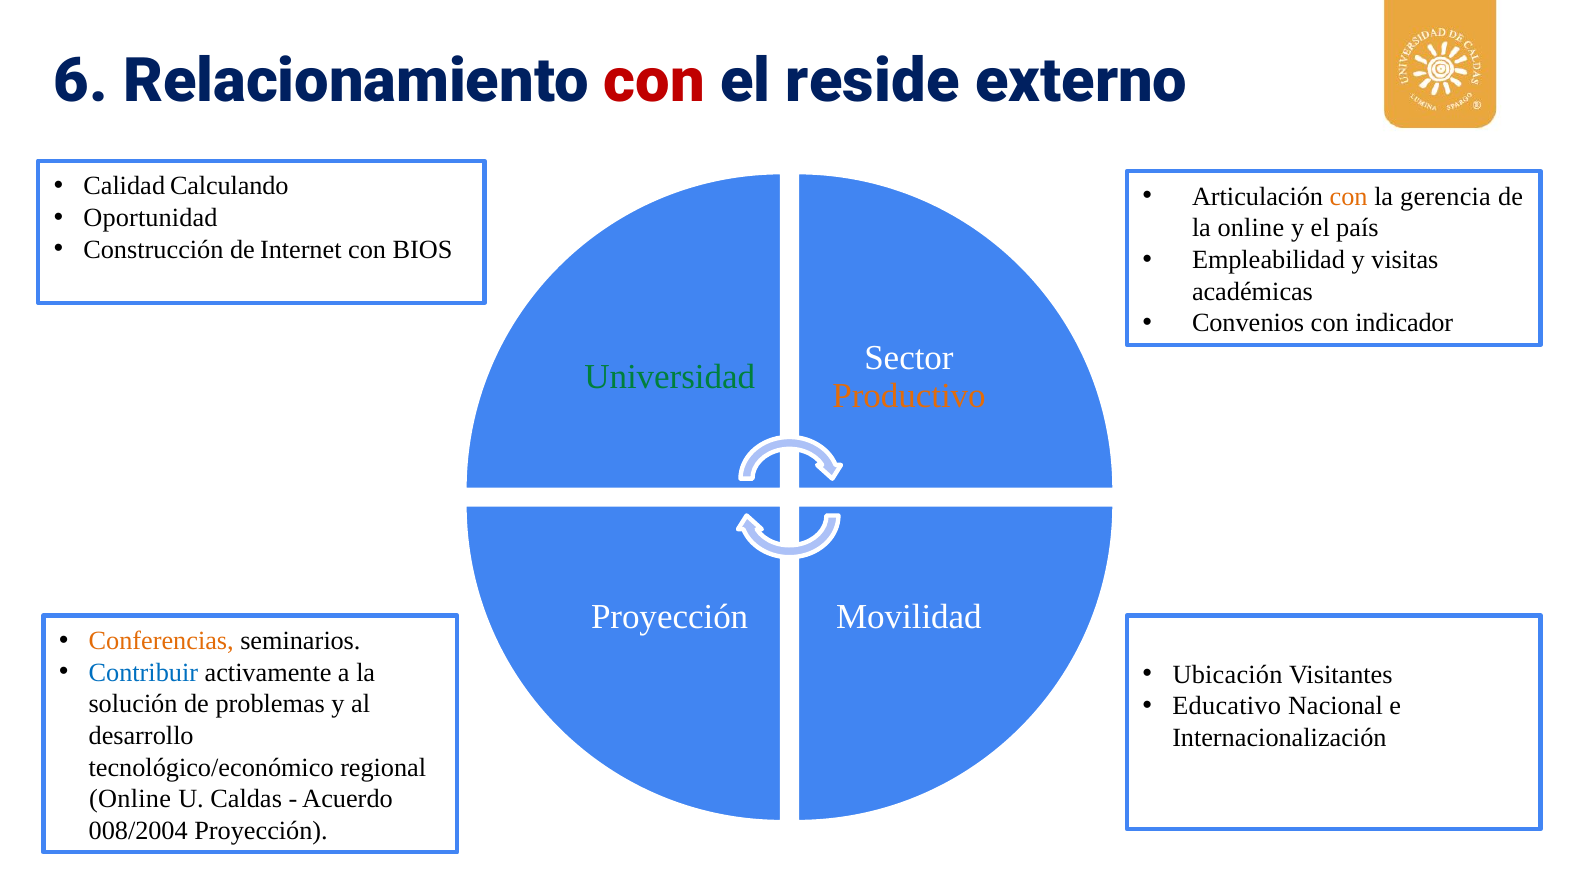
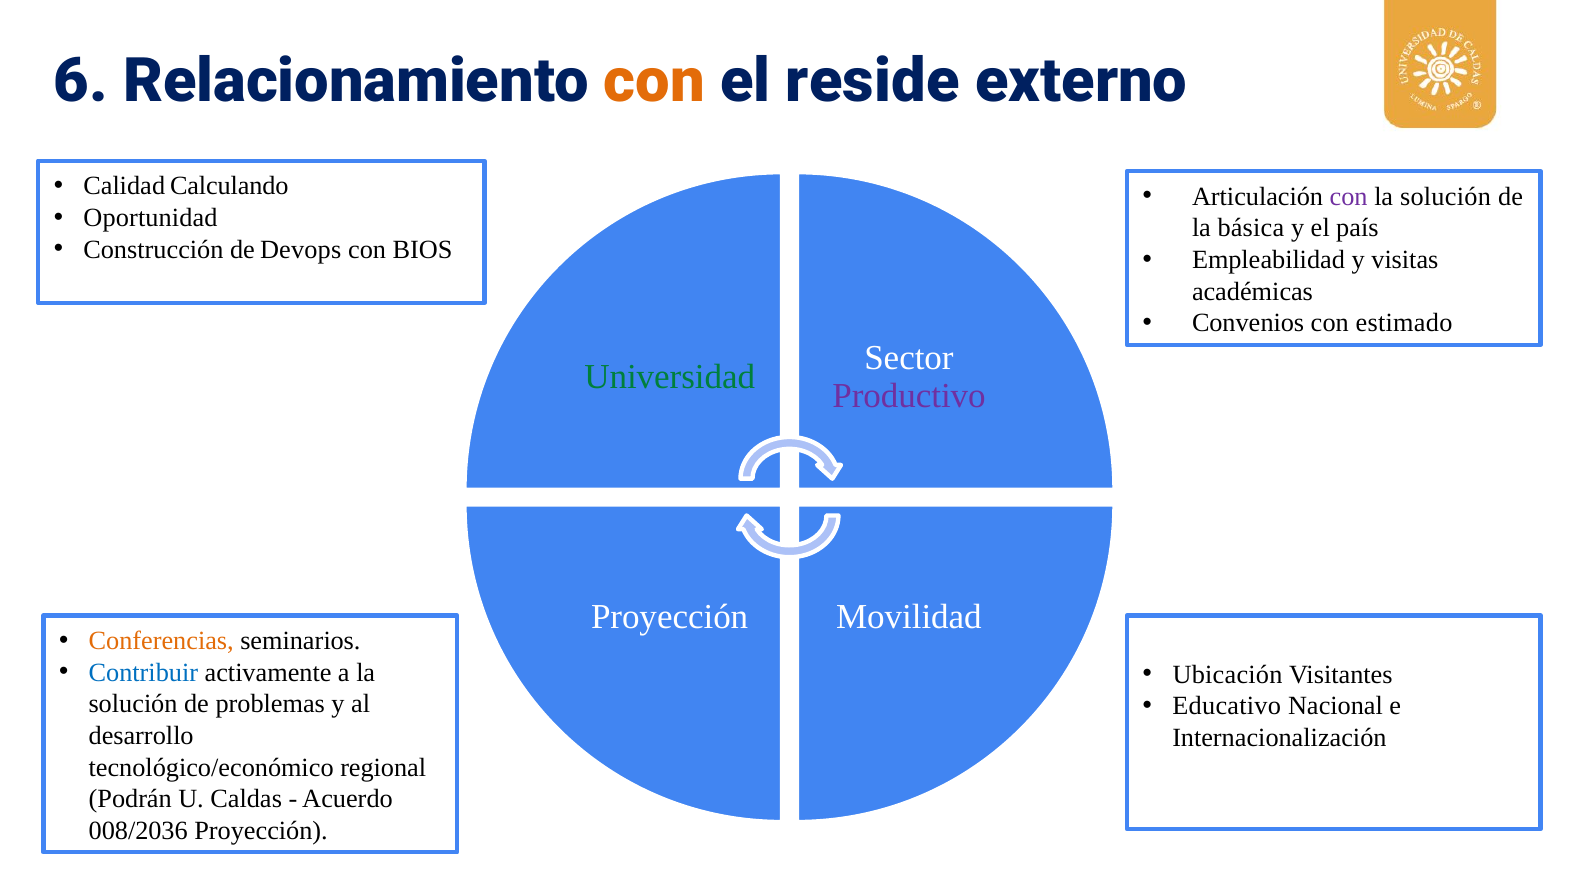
con at (654, 81) colour: red -> orange
con at (1349, 197) colour: orange -> purple
gerencia at (1445, 197): gerencia -> solución
la online: online -> básica
Internet: Internet -> Devops
indicador: indicador -> estimado
Productivo colour: orange -> purple
Online at (130, 799): Online -> Podrán
008/2004: 008/2004 -> 008/2036
